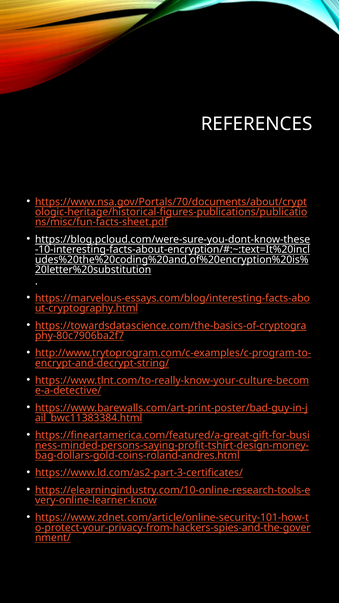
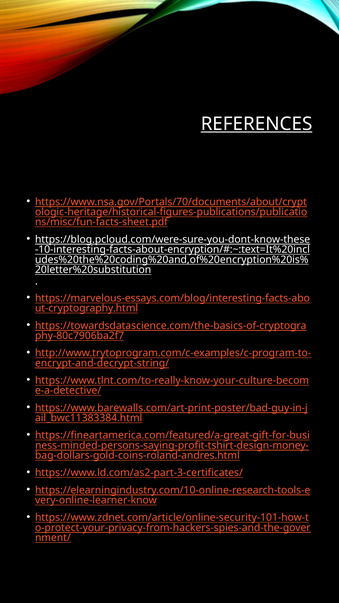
REFERENCES underline: none -> present
